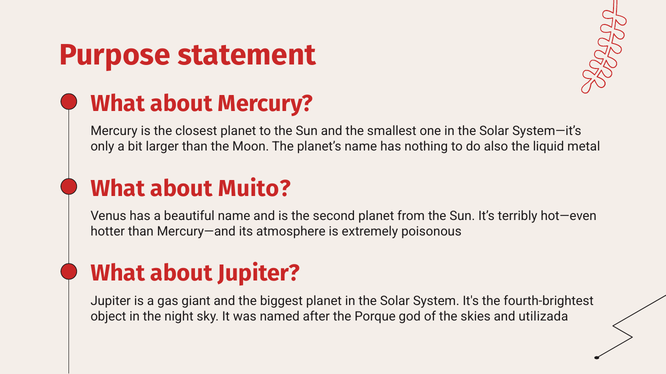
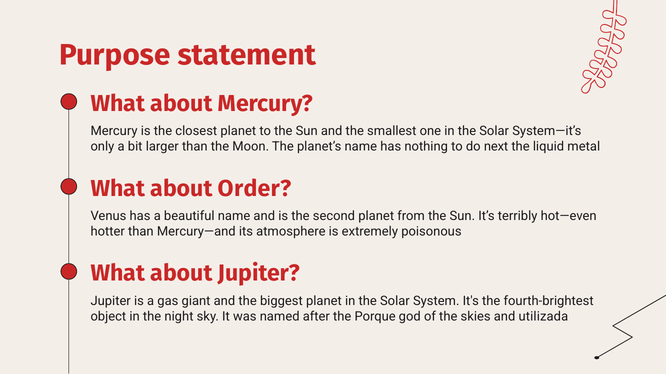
also: also -> next
Muito: Muito -> Order
